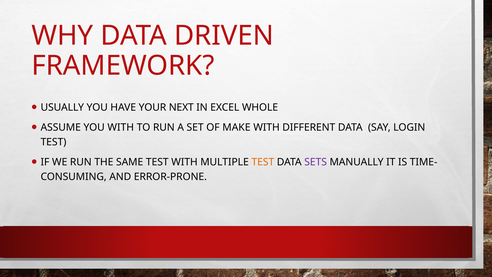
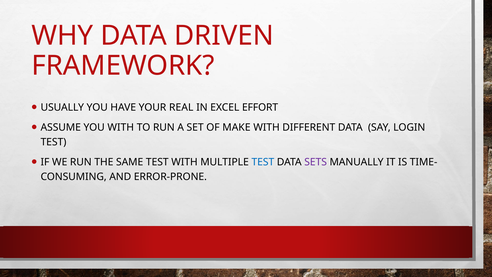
NEXT: NEXT -> REAL
WHOLE: WHOLE -> EFFORT
TEST at (263, 162) colour: orange -> blue
